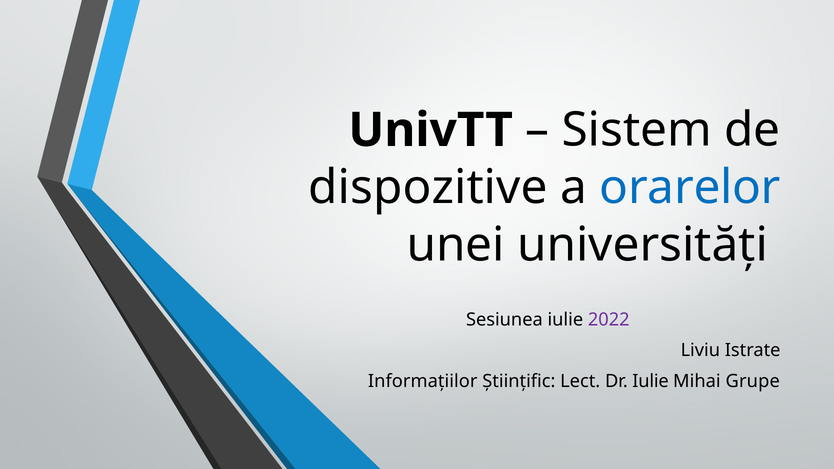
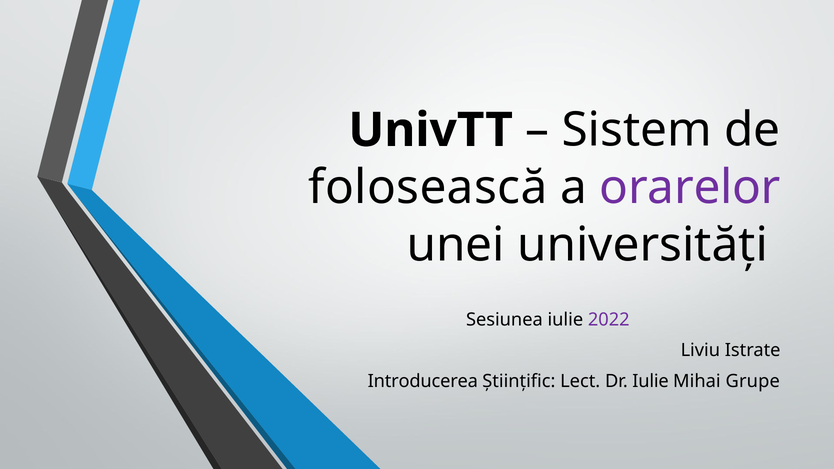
dispozitive: dispozitive -> folosească
orarelor colour: blue -> purple
Informațiilor: Informațiilor -> Introducerea
